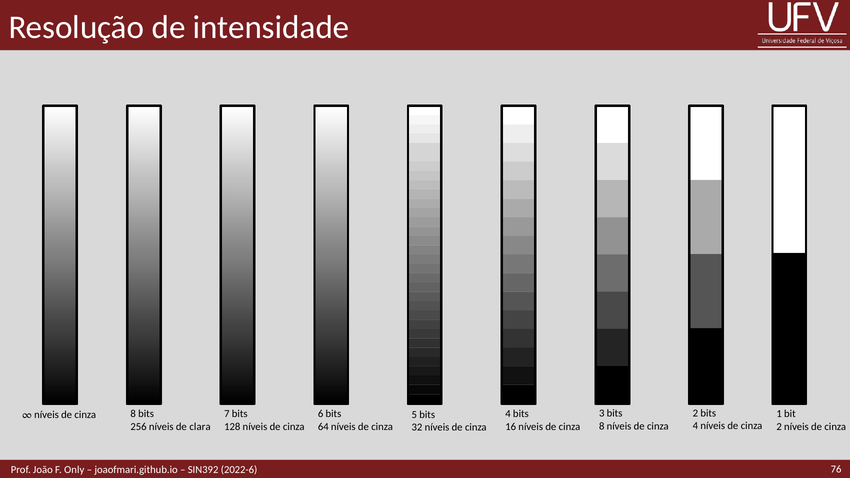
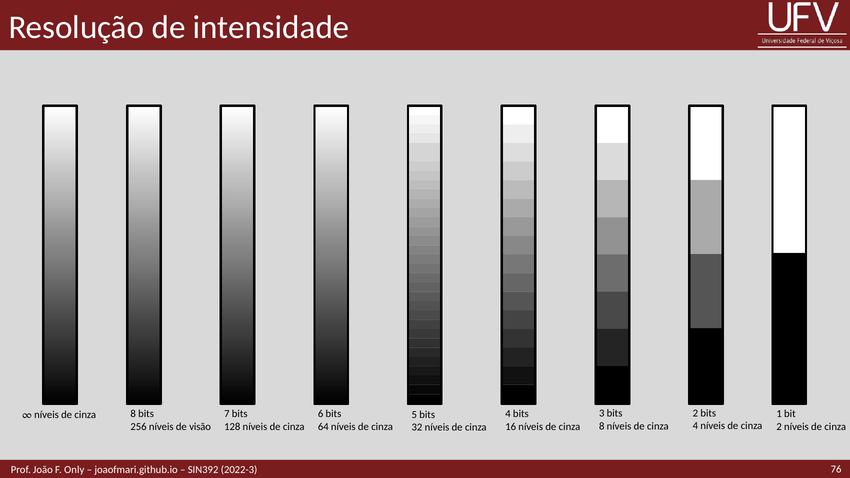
clara: clara -> visão
2022-6: 2022-6 -> 2022-3
